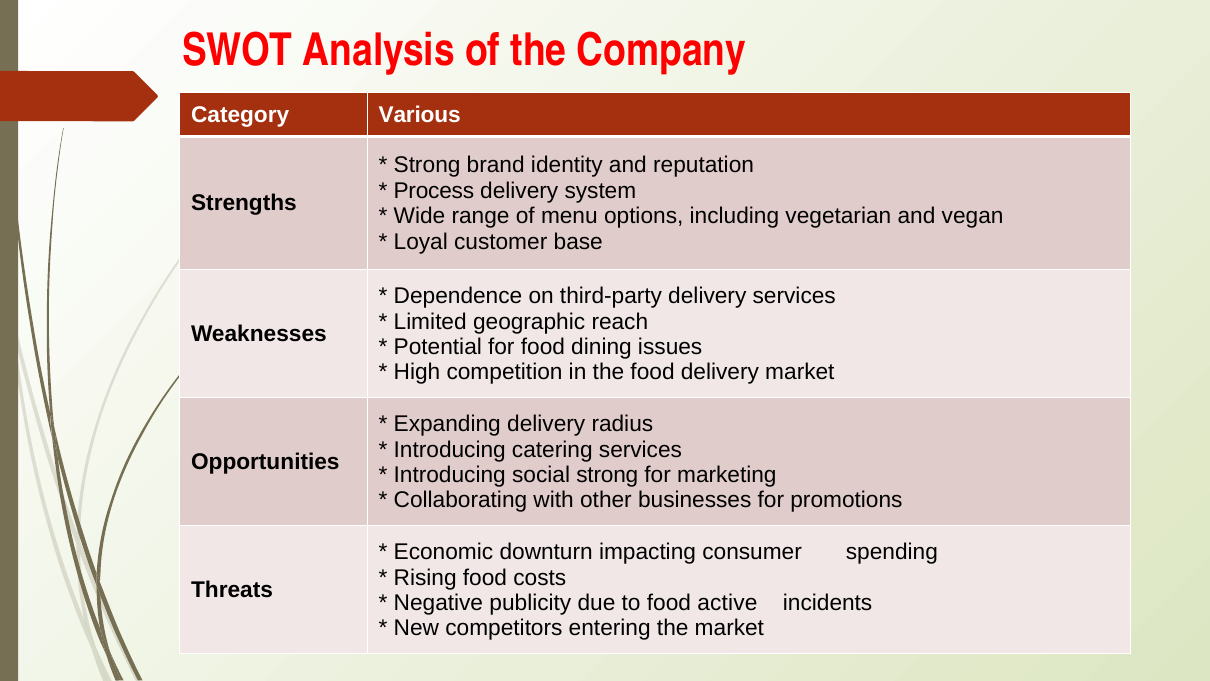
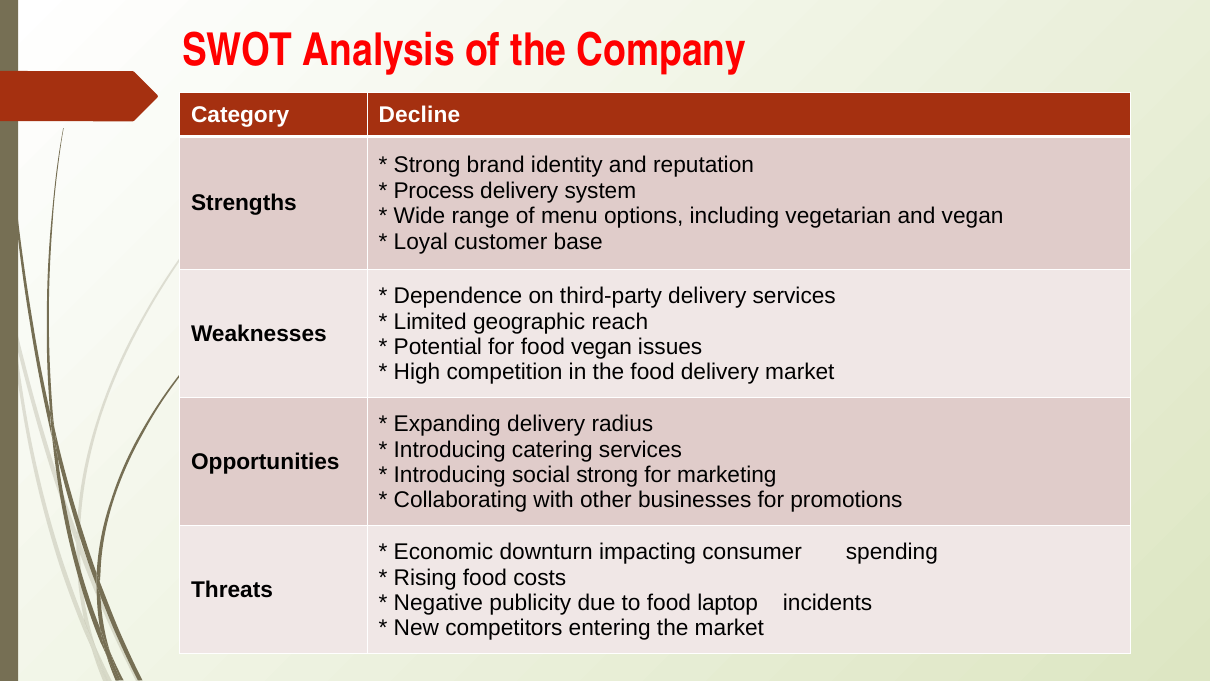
Various: Various -> Decline
food dining: dining -> vegan
active: active -> laptop
